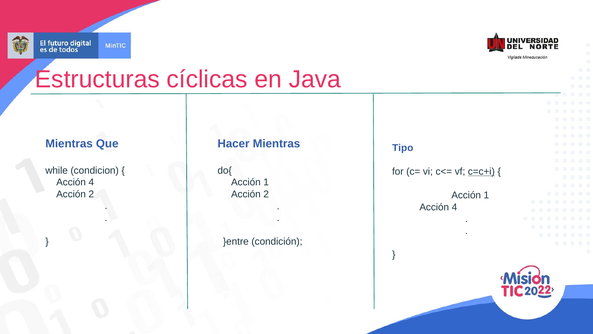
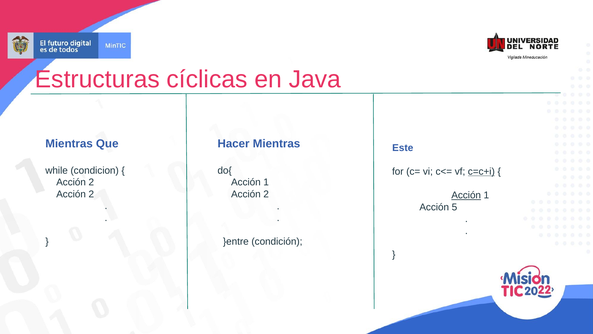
Tipo: Tipo -> Este
4 at (91, 182): 4 -> 2
Acción at (466, 195) underline: none -> present
4 at (454, 207): 4 -> 5
